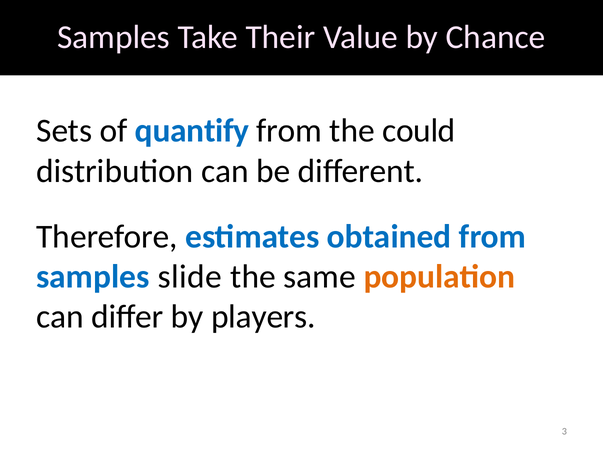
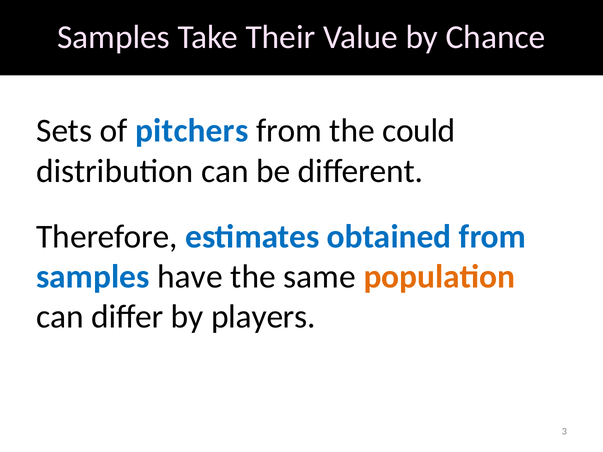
quantify: quantify -> pitchers
slide: slide -> have
